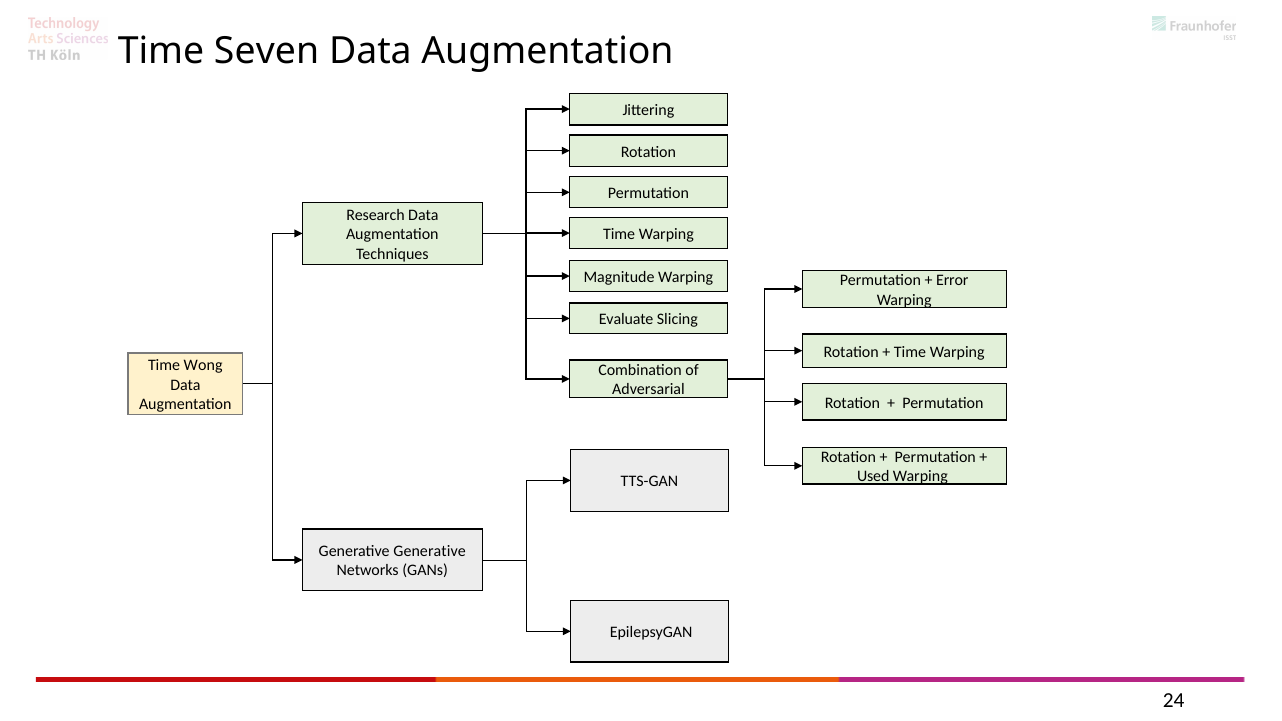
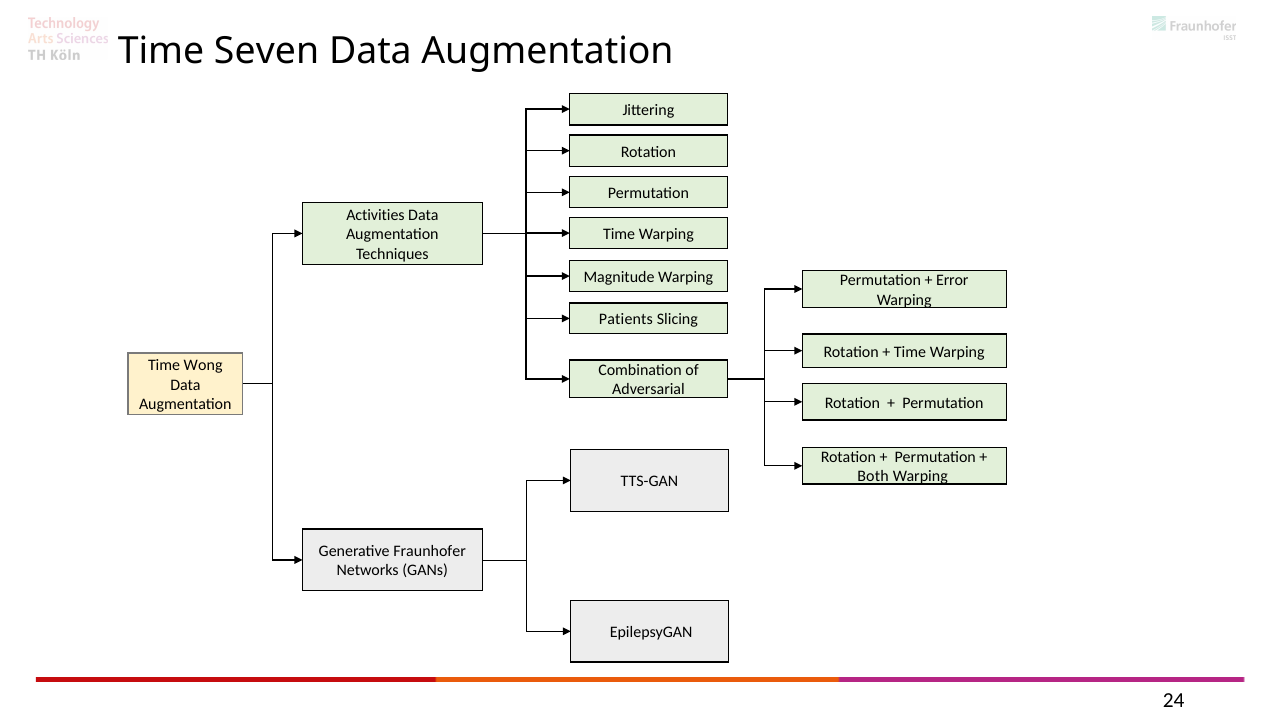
Research: Research -> Activities
Evaluate: Evaluate -> Patients
Used: Used -> Both
Generative Generative: Generative -> Fraunhofer
